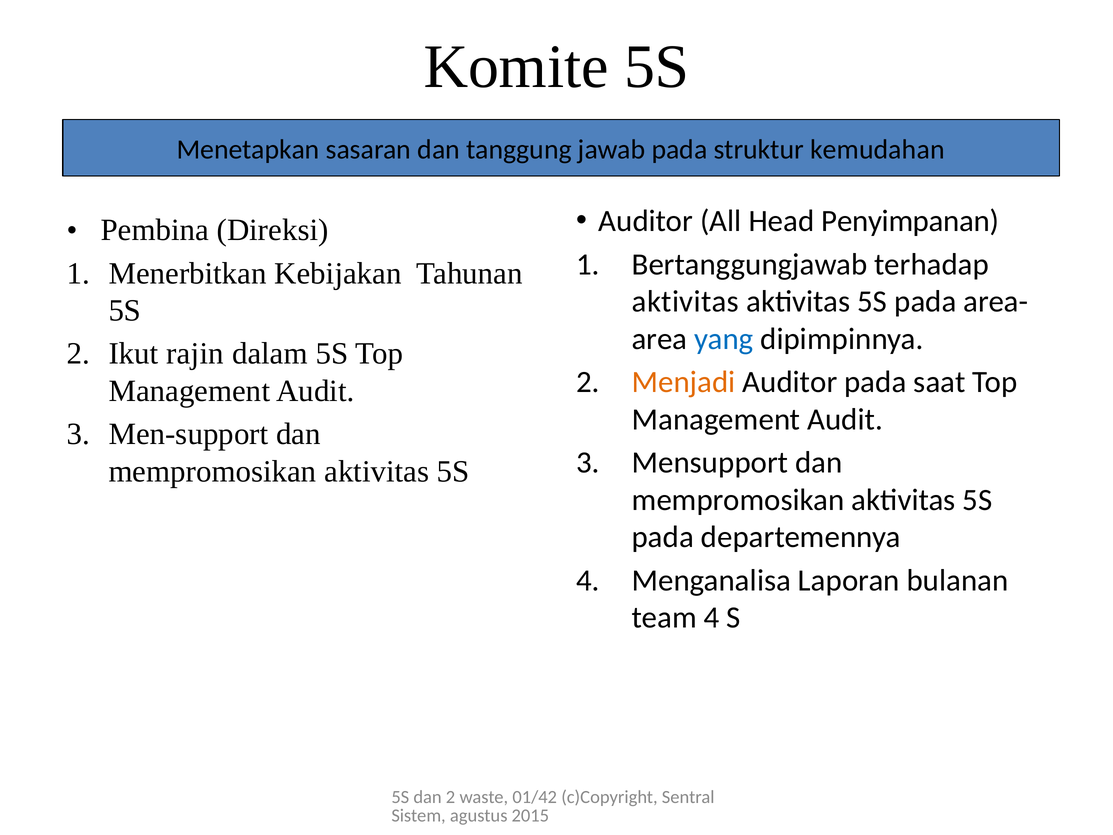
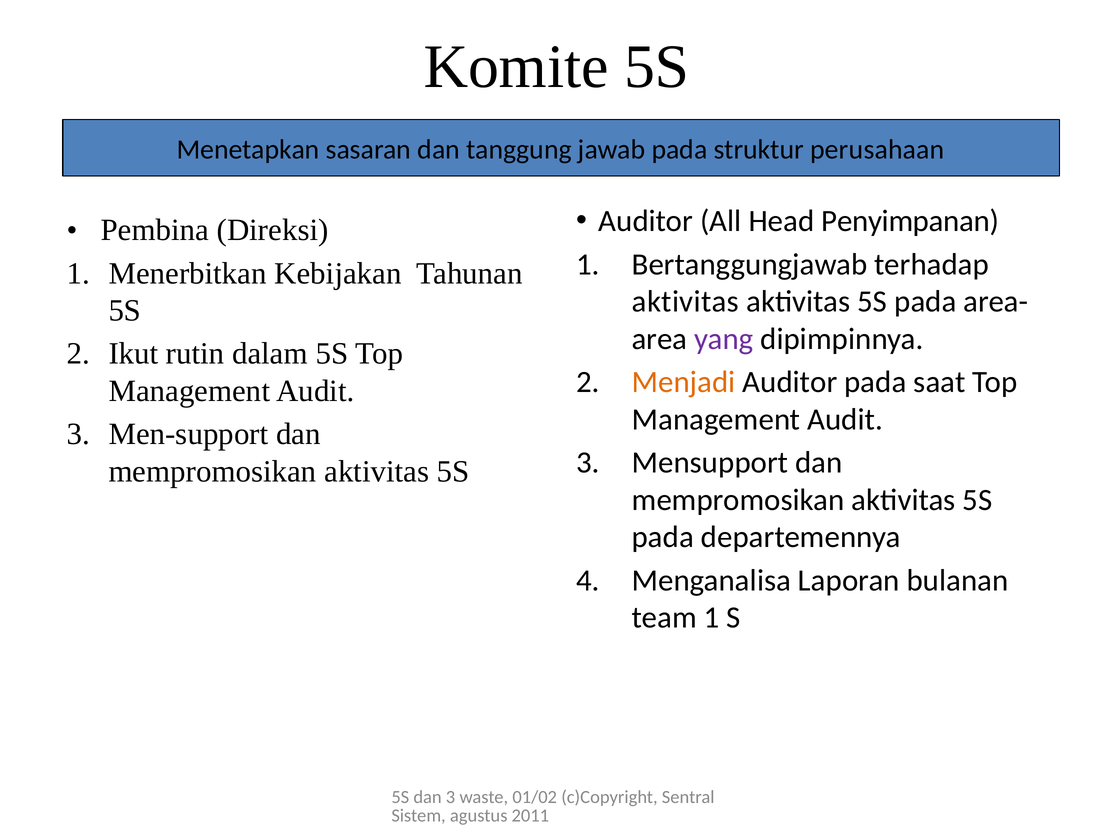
kemudahan: kemudahan -> perusahaan
yang colour: blue -> purple
rajin: rajin -> rutin
team 4: 4 -> 1
dan 2: 2 -> 3
01/42: 01/42 -> 01/02
2015: 2015 -> 2011
